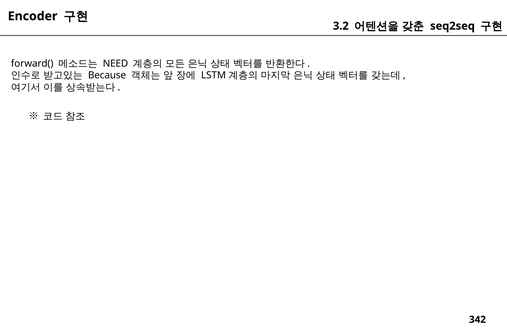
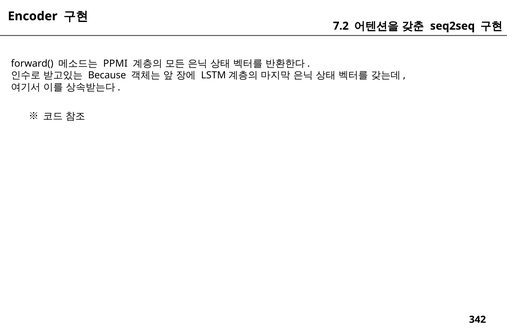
3.2: 3.2 -> 7.2
NEED: NEED -> PPMI
